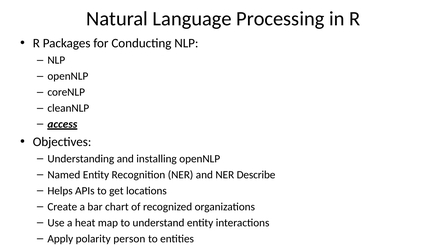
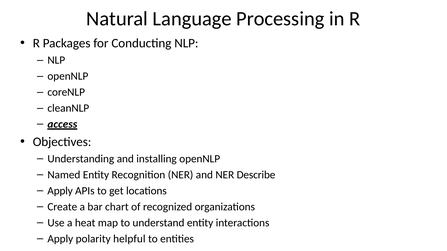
Helps at (60, 191): Helps -> Apply
person: person -> helpful
